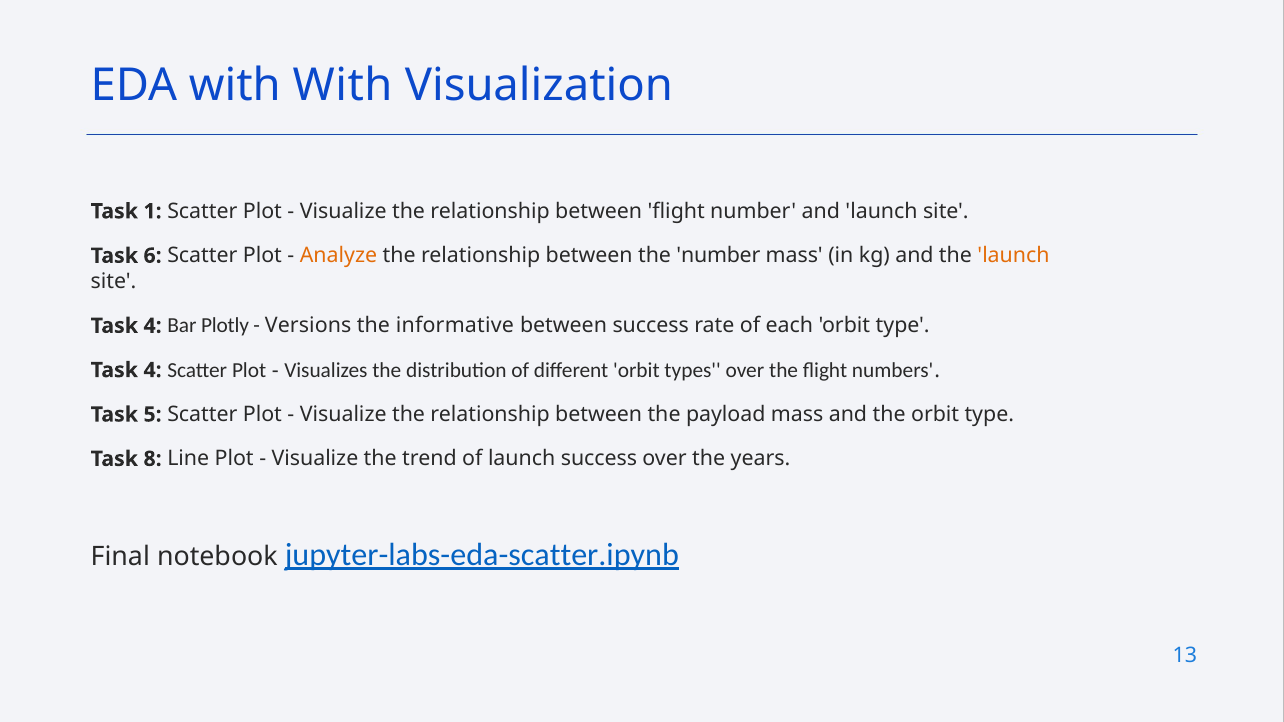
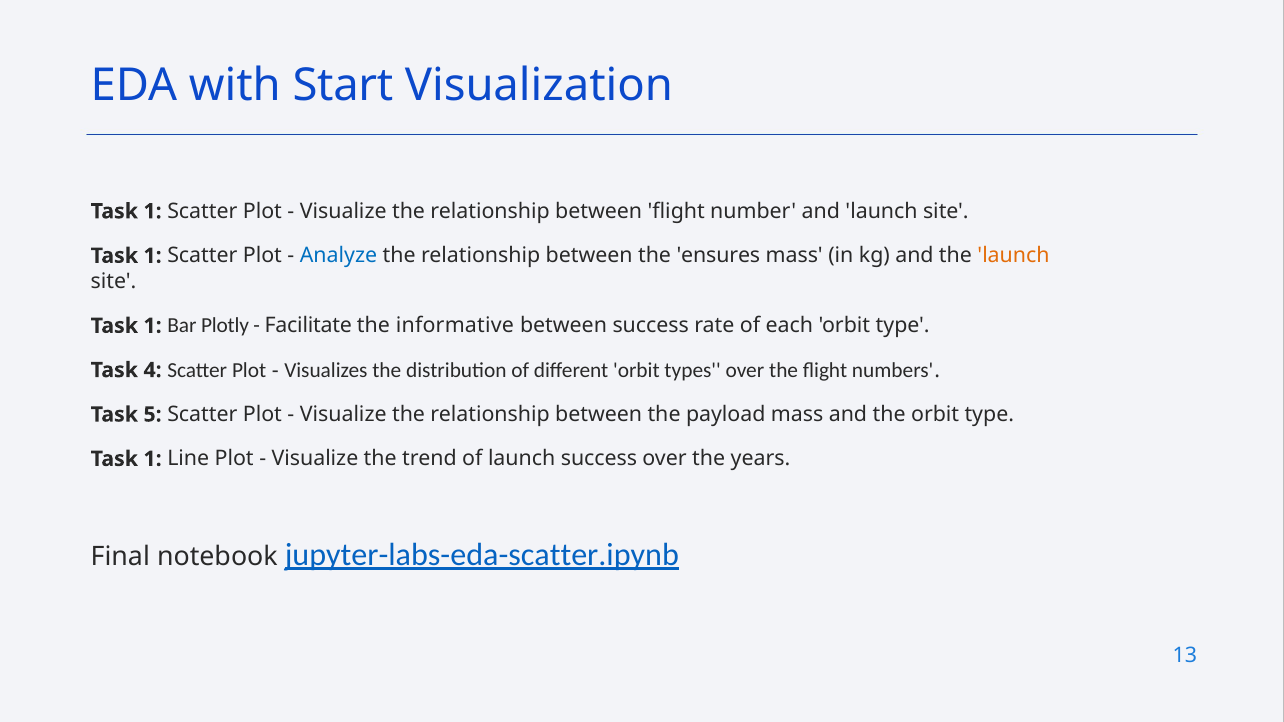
with With: With -> Start
6 at (153, 256): 6 -> 1
Analyze colour: orange -> blue
the number: number -> ensures
4 at (153, 326): 4 -> 1
Versions: Versions -> Facilitate
8 at (153, 459): 8 -> 1
